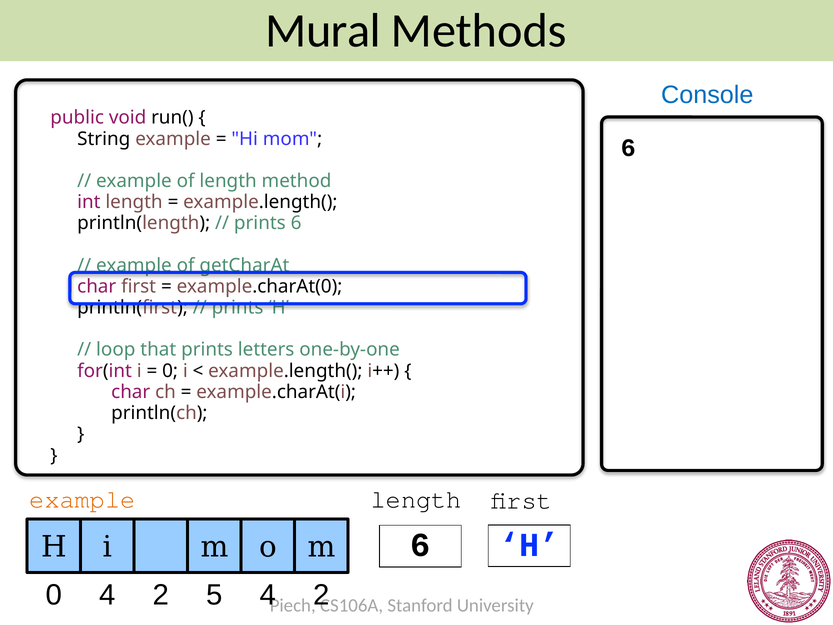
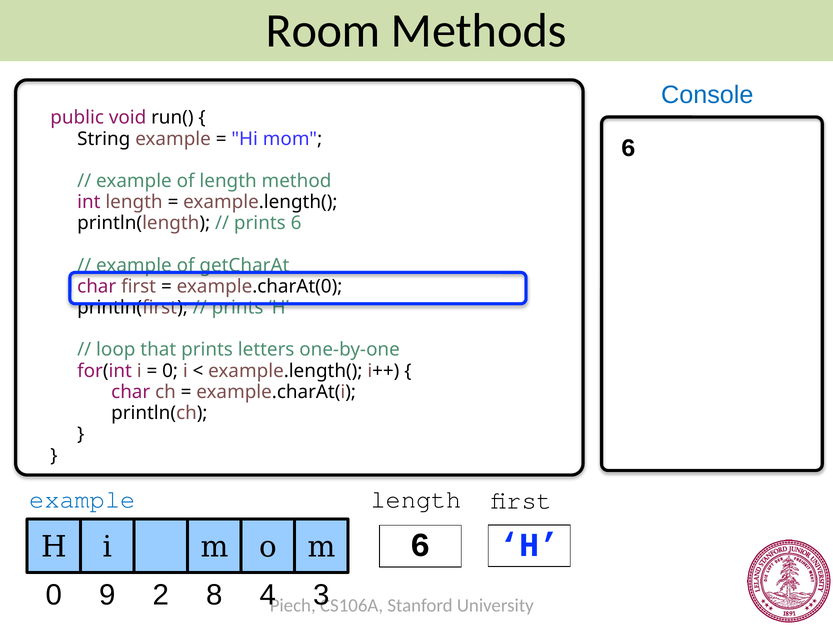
Mural: Mural -> Room
example at (82, 499) colour: orange -> blue
0 4: 4 -> 9
5: 5 -> 8
2 at (321, 595): 2 -> 3
